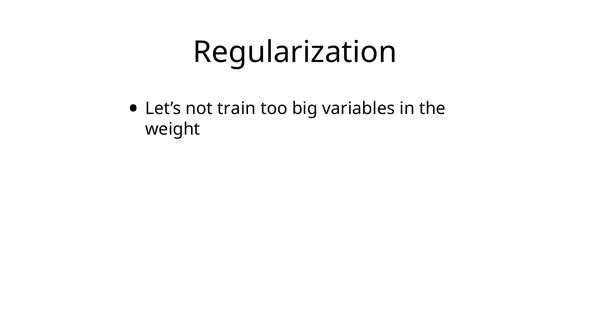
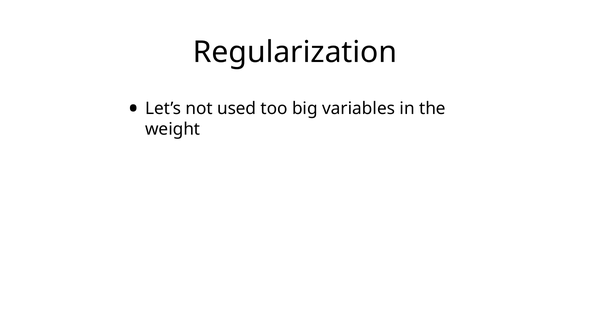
train: train -> used
